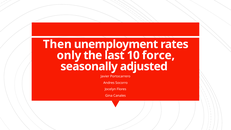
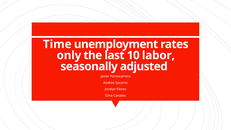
Then: Then -> Time
force: force -> labor
